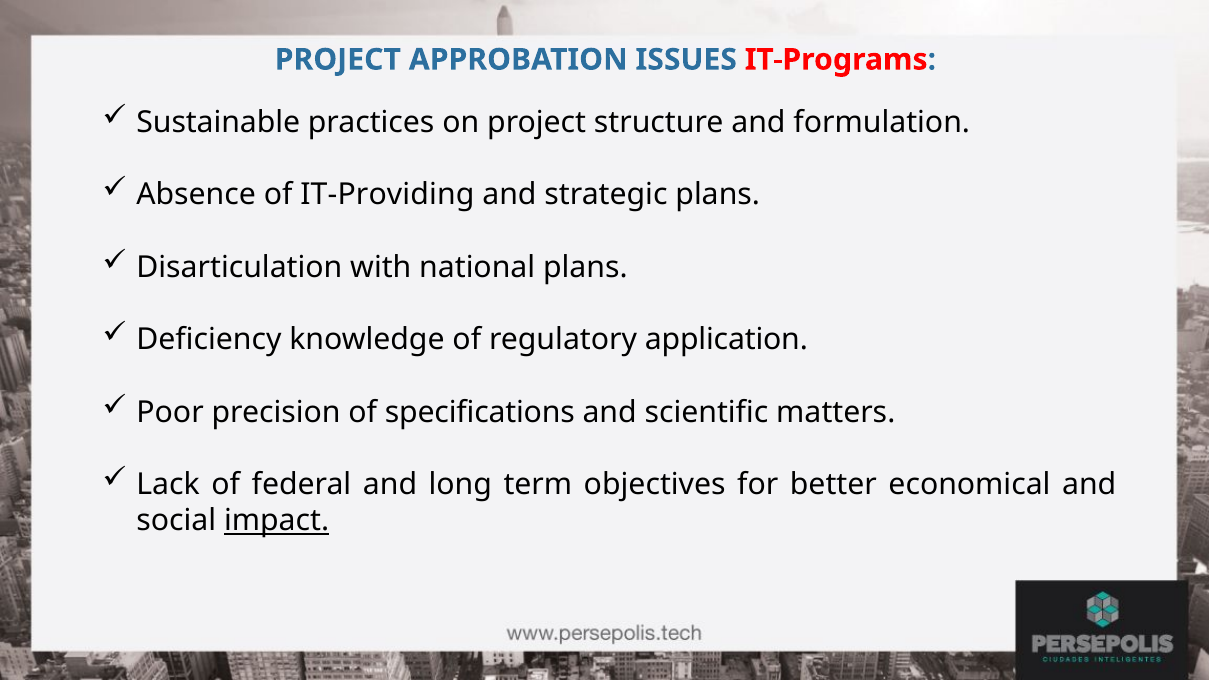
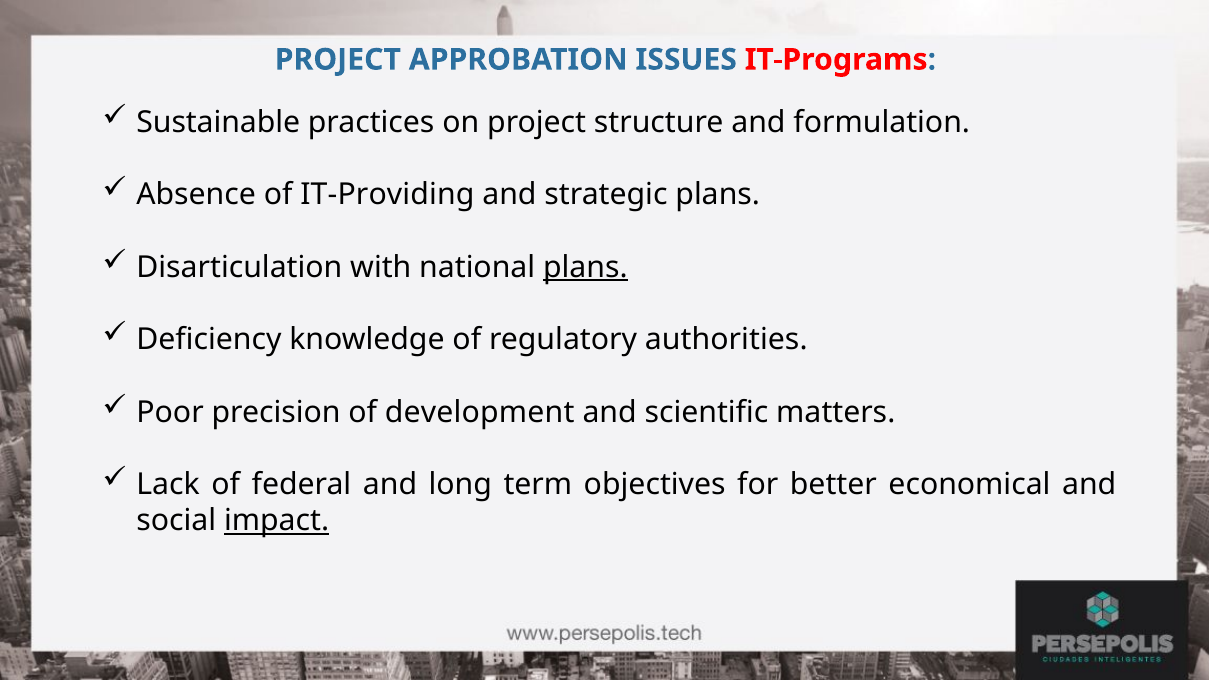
plans at (585, 267) underline: none -> present
application: application -> authorities
specifications: specifications -> development
